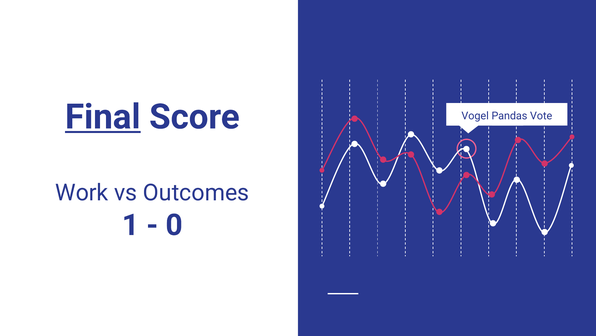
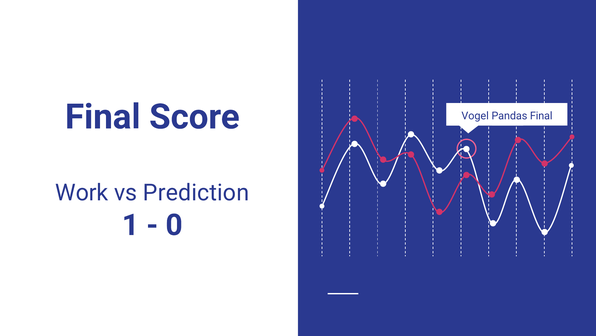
Final at (103, 117) underline: present -> none
Pandas Vote: Vote -> Final
Outcomes: Outcomes -> Prediction
